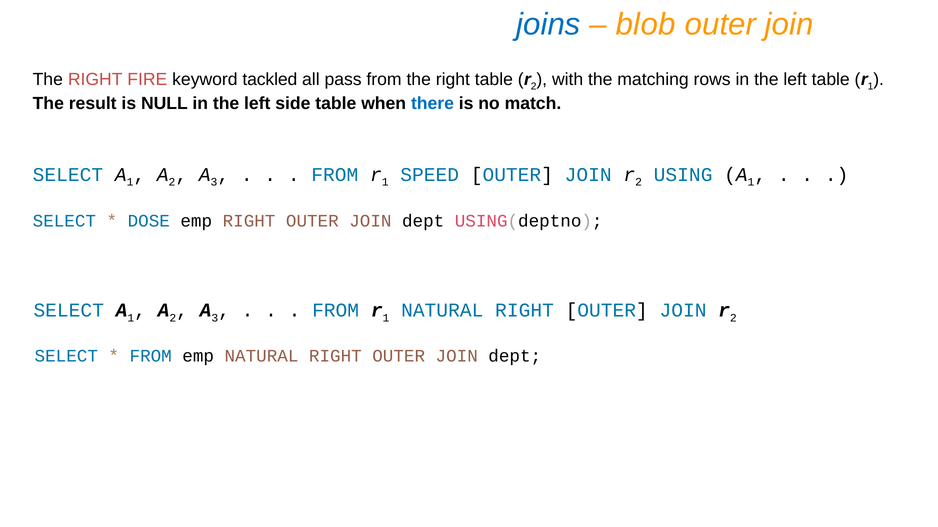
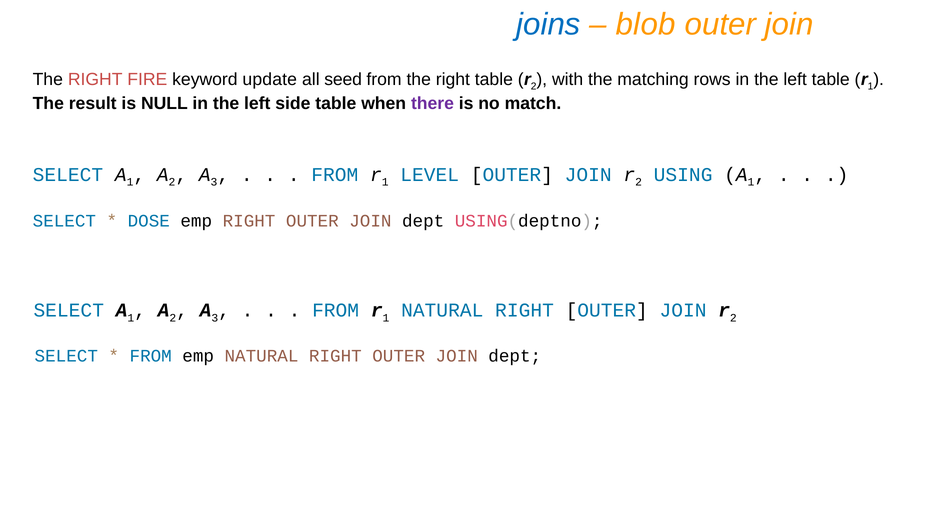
tackled: tackled -> update
pass: pass -> seed
there colour: blue -> purple
SPEED: SPEED -> LEVEL
